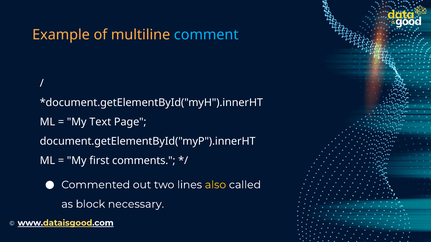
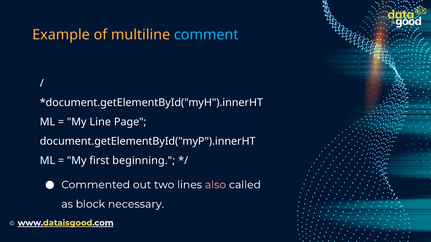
Text: Text -> Line
comments: comments -> beginning
also colour: yellow -> pink
